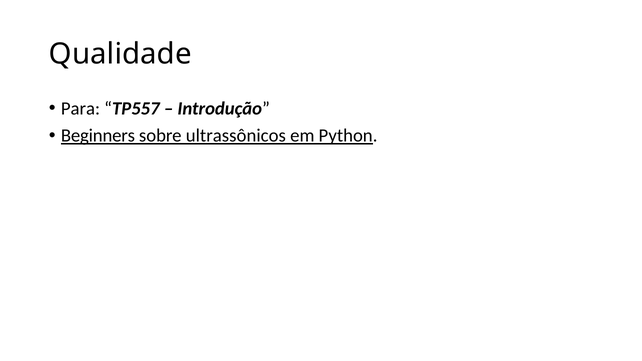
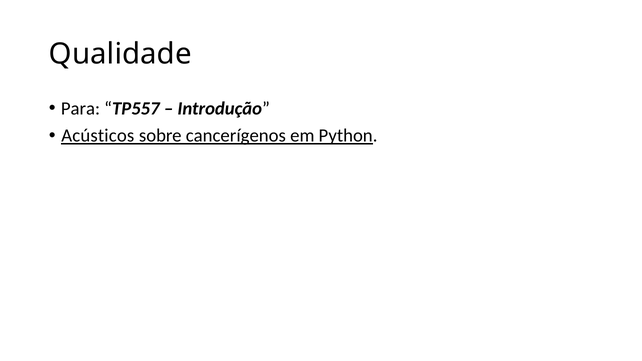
Beginners: Beginners -> Acústicos
ultrassônicos: ultrassônicos -> cancerígenos
